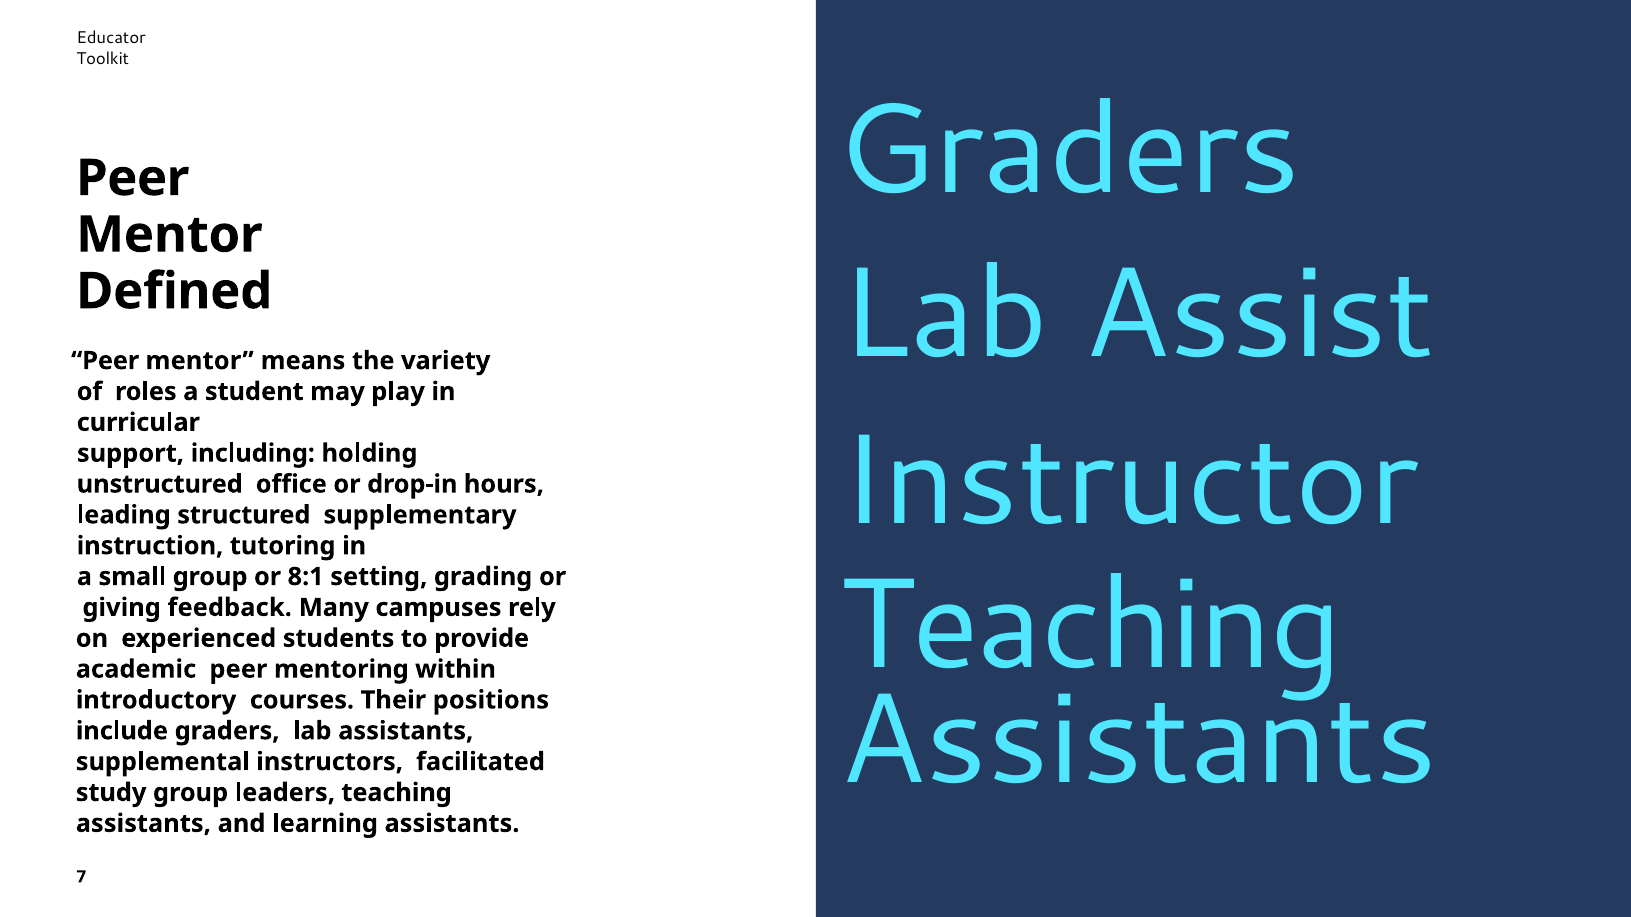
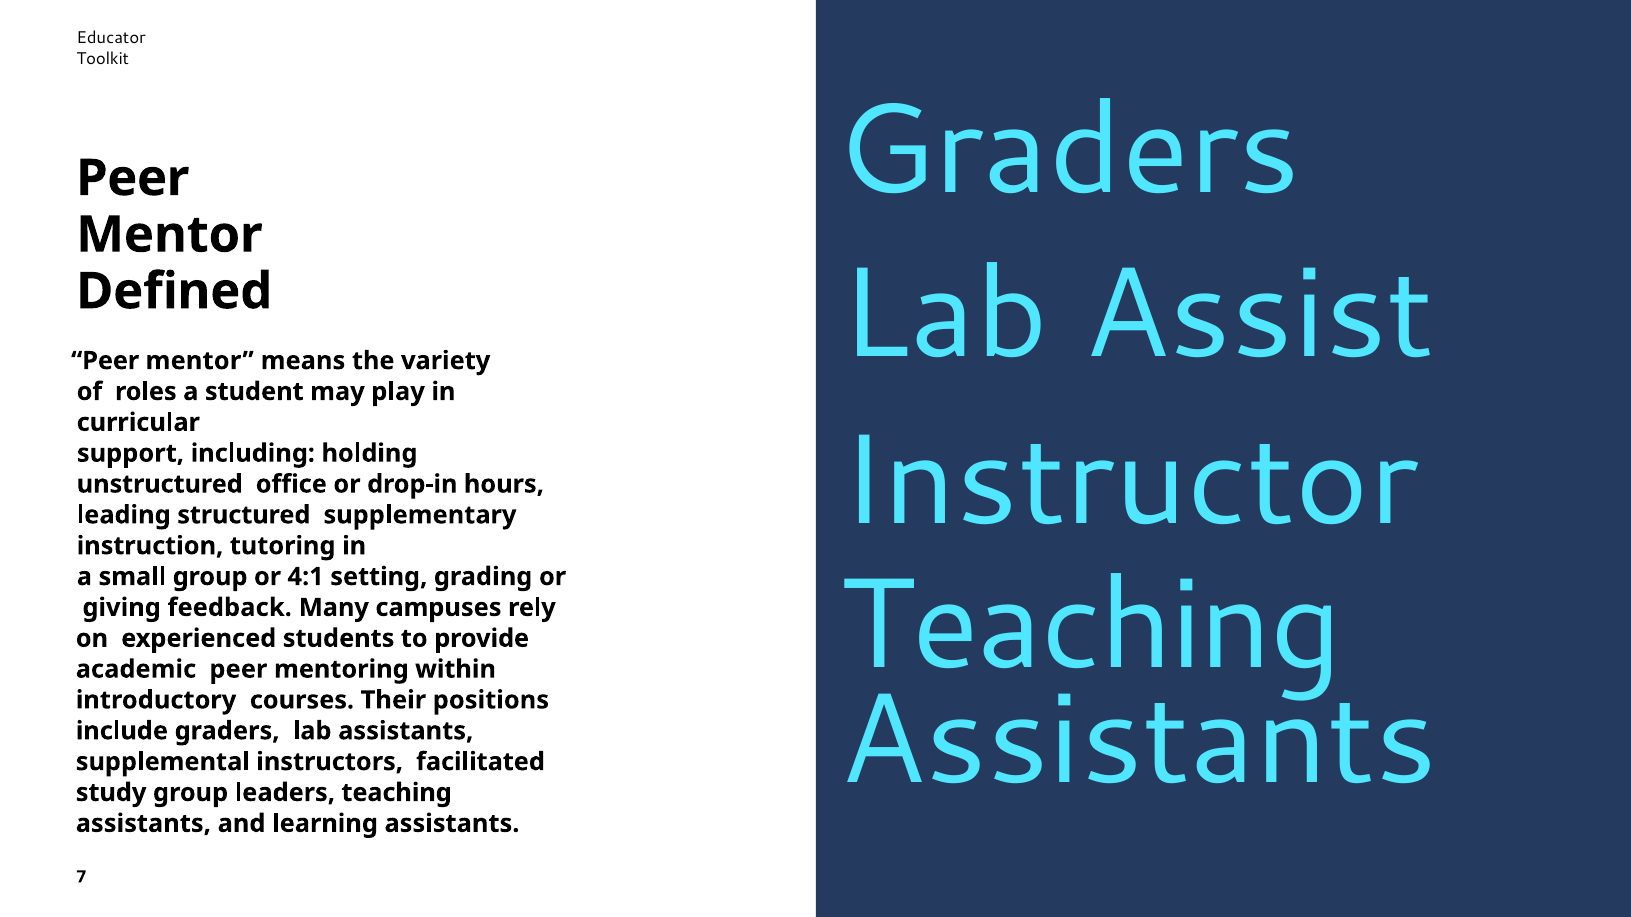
8:1: 8:1 -> 4:1
